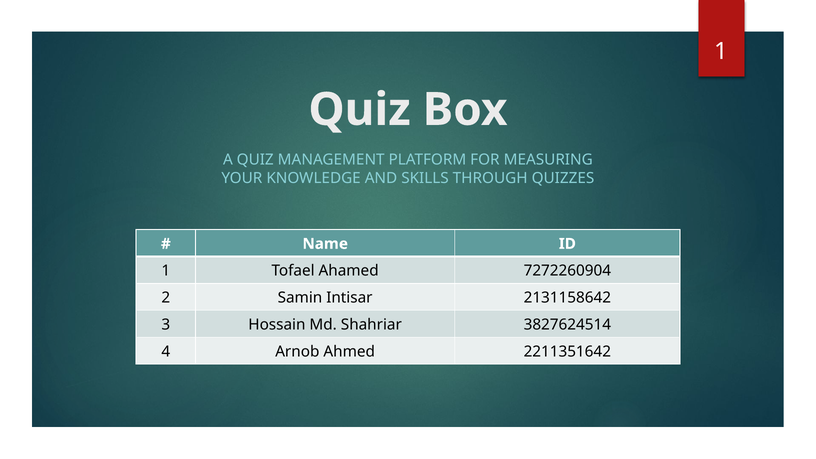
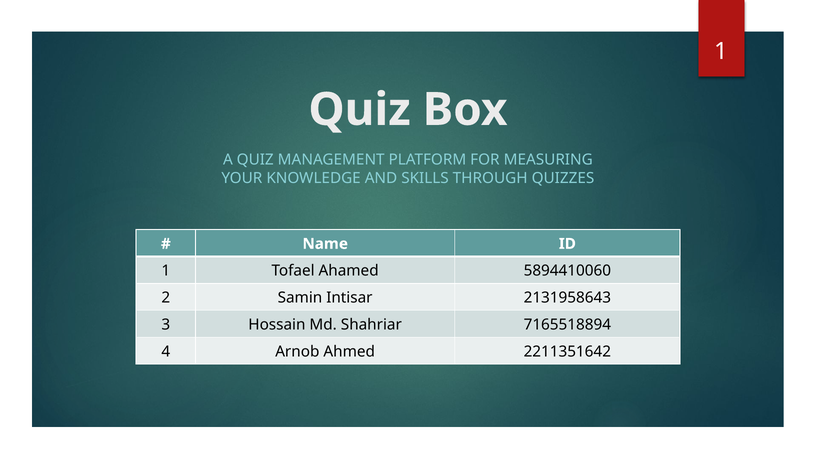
7272260904: 7272260904 -> 5894410060
2131158642: 2131158642 -> 2131958643
3827624514: 3827624514 -> 7165518894
